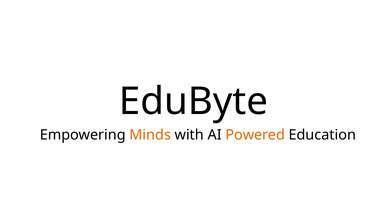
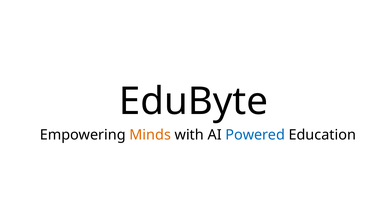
Powered colour: orange -> blue
